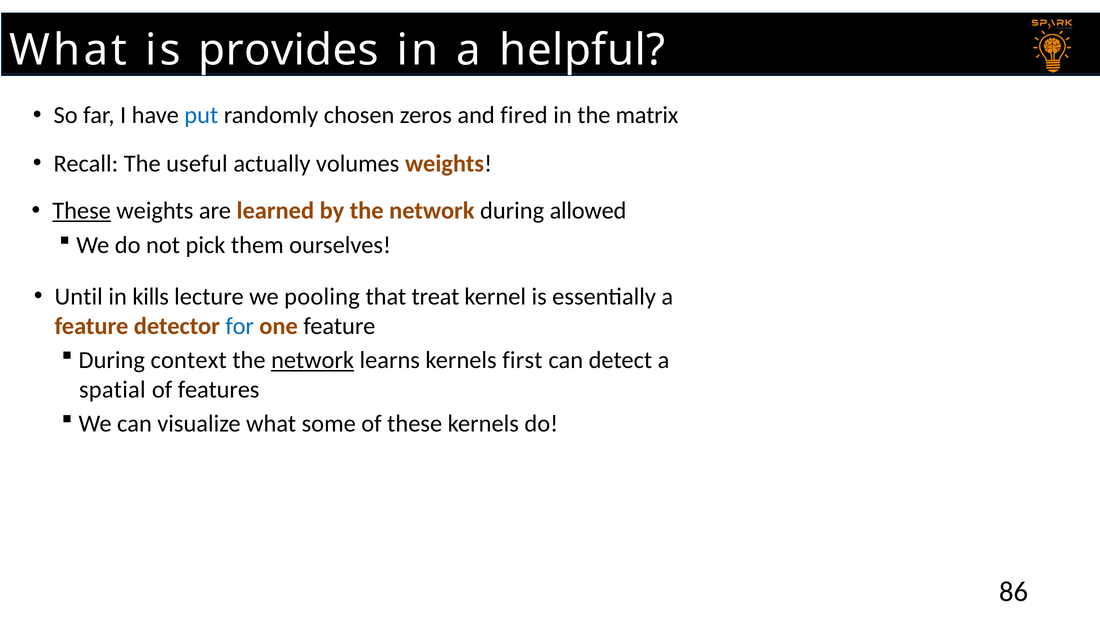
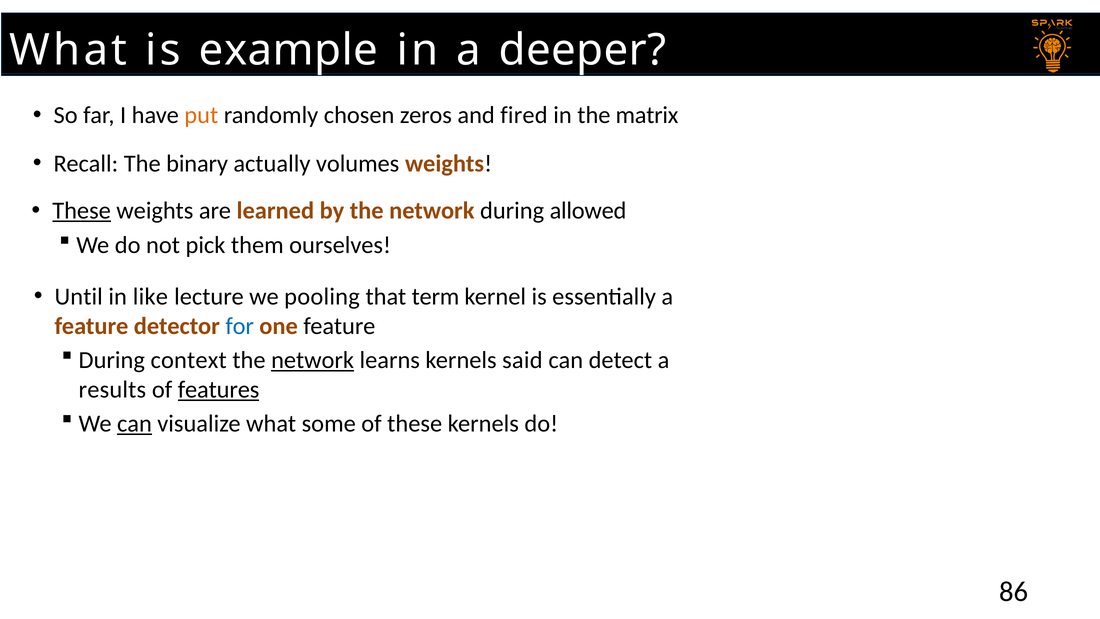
provides: provides -> example
helpful: helpful -> deeper
put colour: blue -> orange
useful: useful -> binary
kills: kills -> like
treat: treat -> term
first: first -> said
spatial: spatial -> results
features underline: none -> present
can at (134, 424) underline: none -> present
